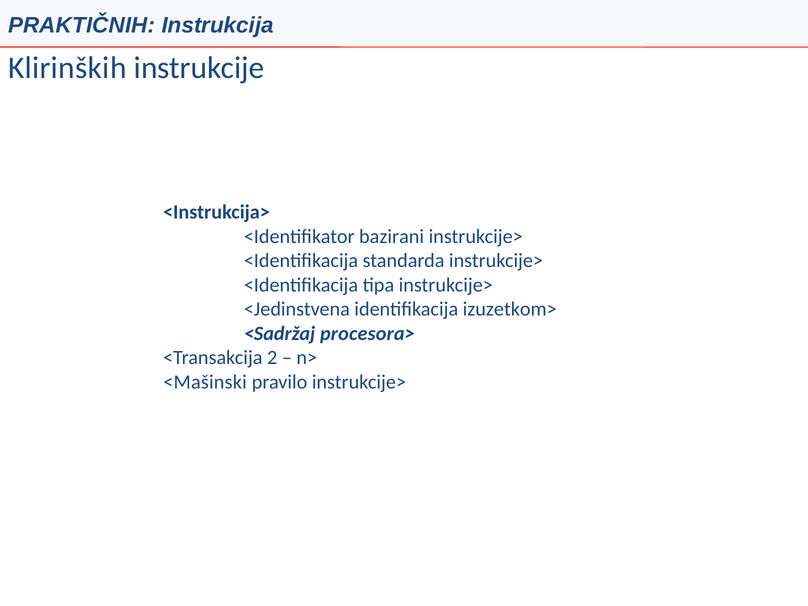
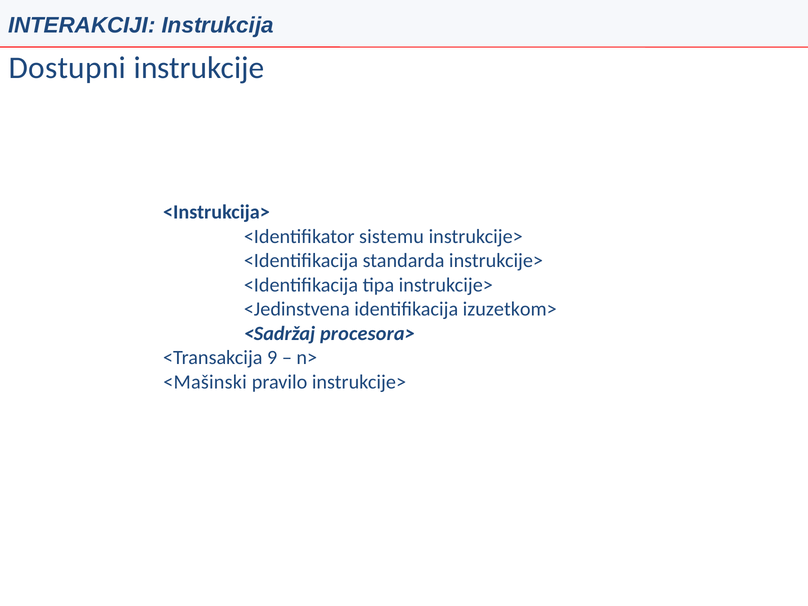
PRAKTIČNIH: PRAKTIČNIH -> INTERAKCIJI
Klirinških: Klirinških -> Dostupni
bazirani: bazirani -> sistemu
2: 2 -> 9
